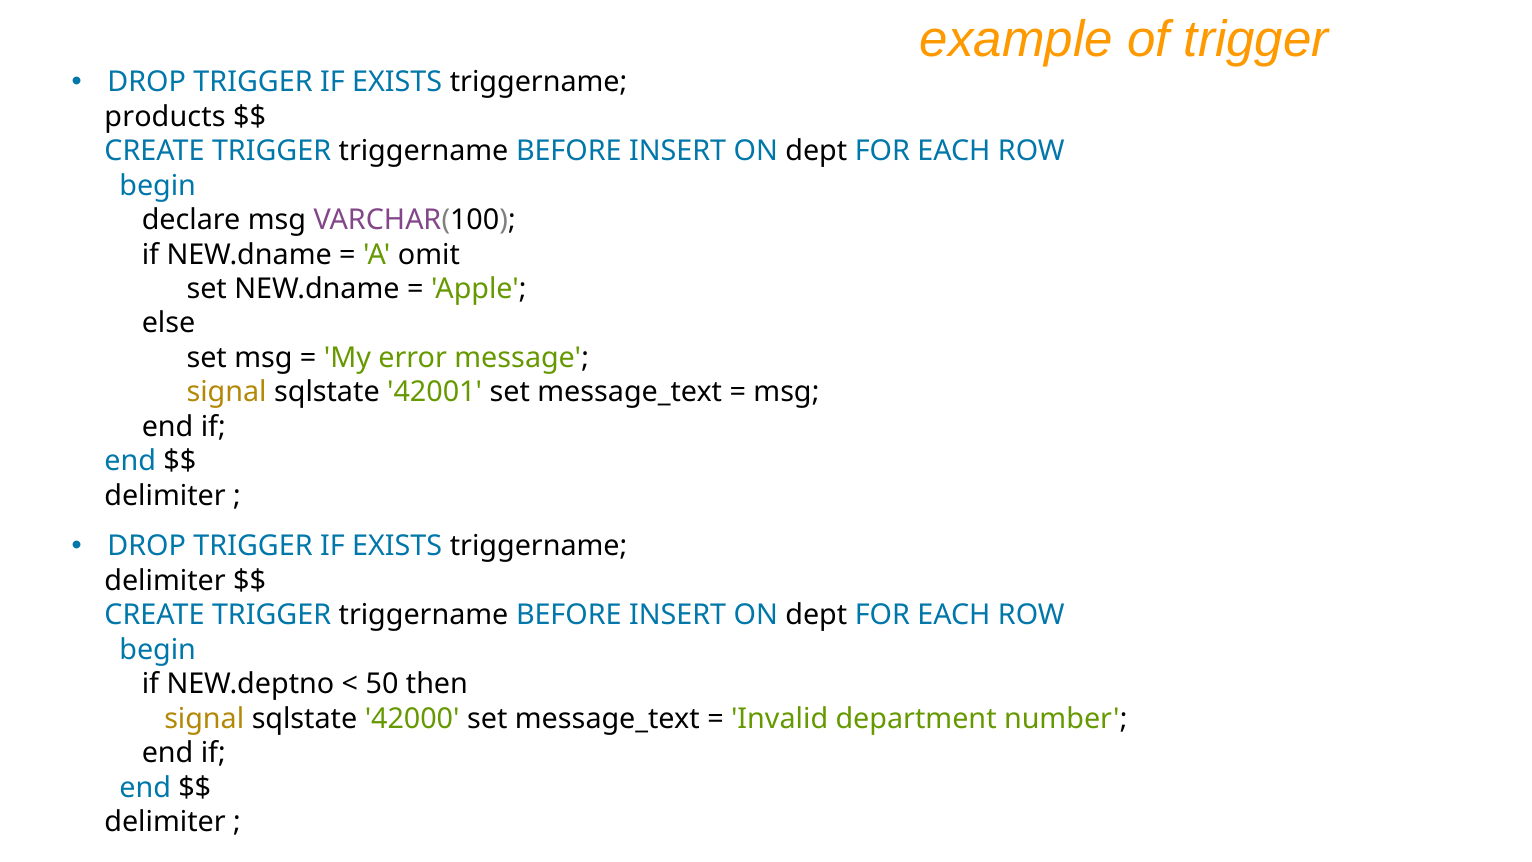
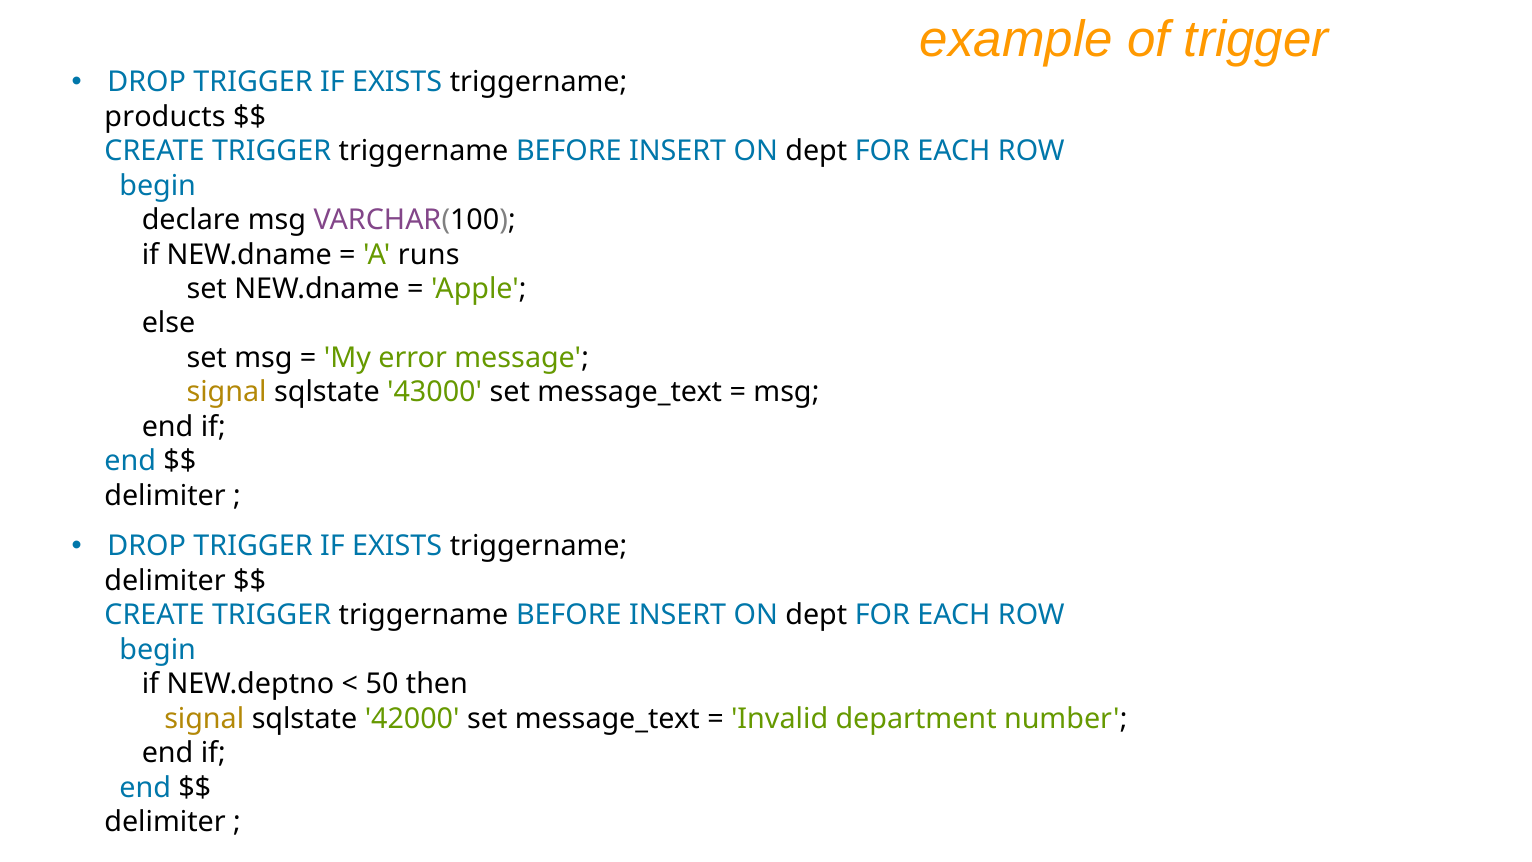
omit: omit -> runs
42001: 42001 -> 43000
